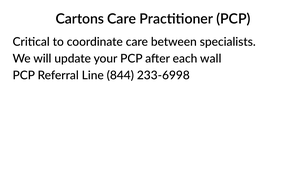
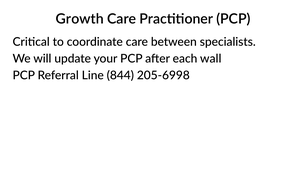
Cartons: Cartons -> Growth
233-6998: 233-6998 -> 205-6998
